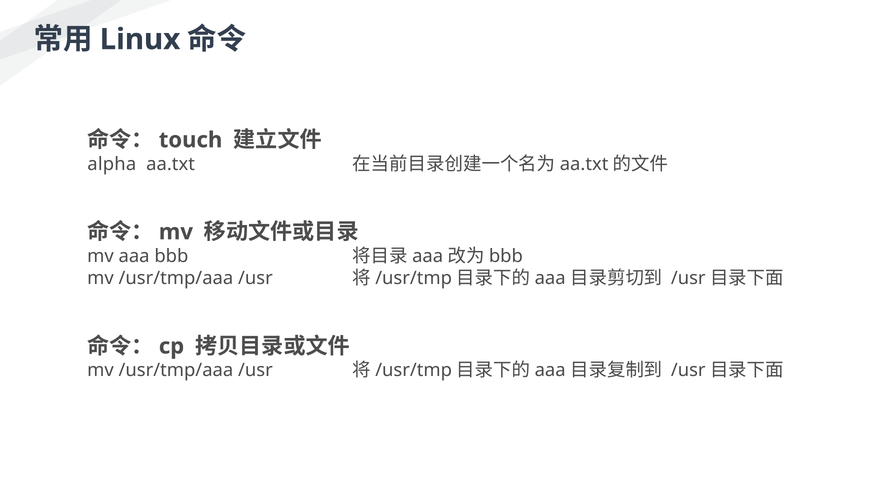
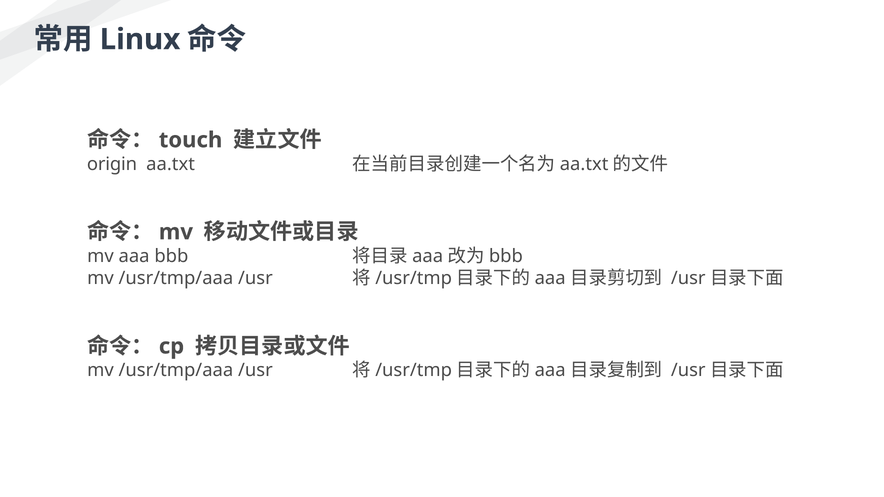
alpha: alpha -> origin
